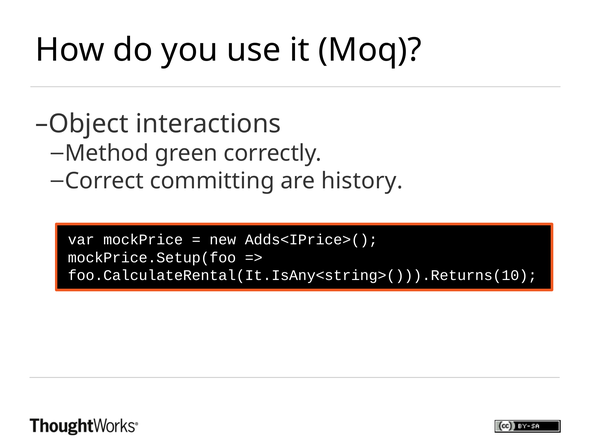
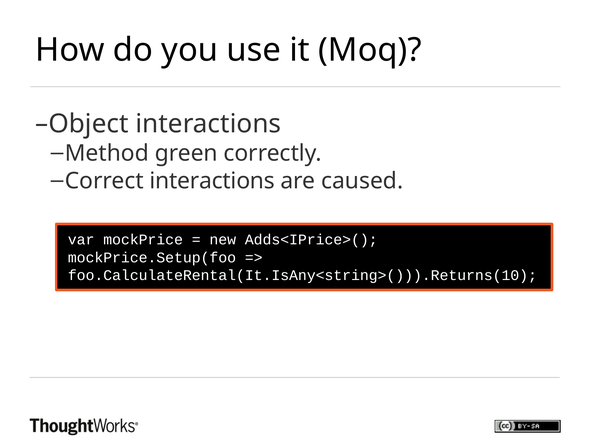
Correct committing: committing -> interactions
history: history -> caused
